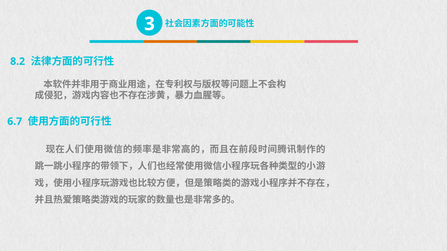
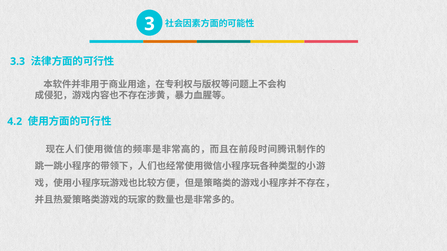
8.2: 8.2 -> 3.3
6.7: 6.7 -> 4.2
